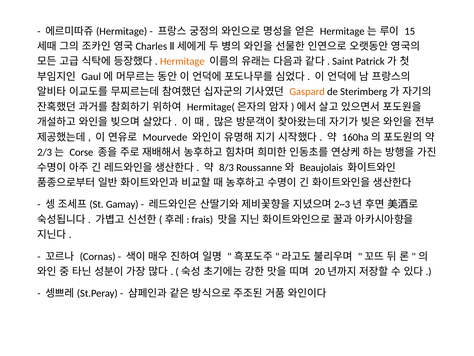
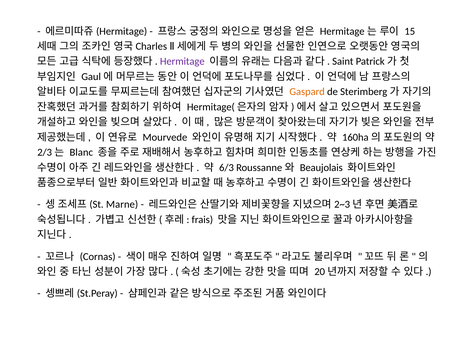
Hermitage colour: orange -> purple
Corse: Corse -> Blanc
8/3: 8/3 -> 6/3
Gamay: Gamay -> Marne
